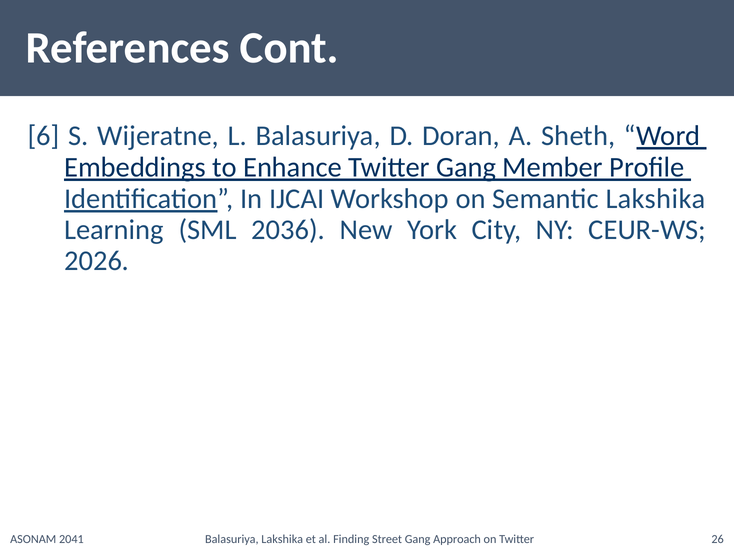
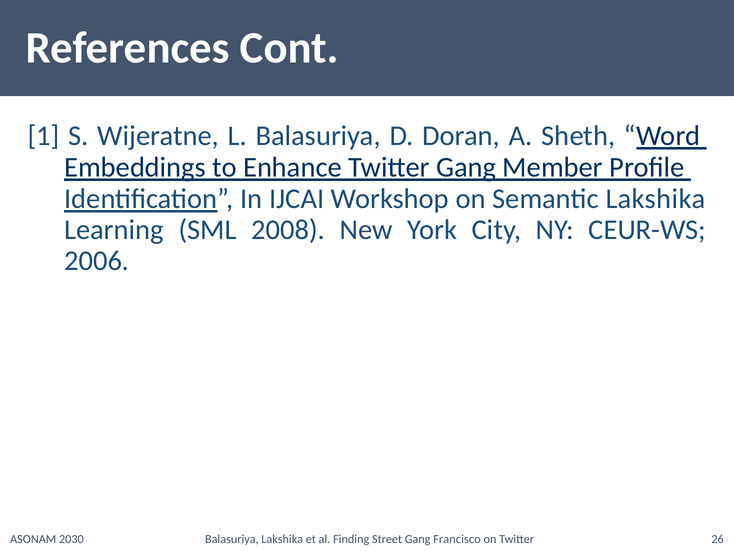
6: 6 -> 1
2036: 2036 -> 2008
2026: 2026 -> 2006
2041: 2041 -> 2030
Approach: Approach -> Francisco
